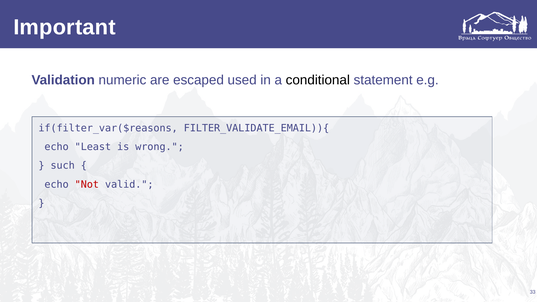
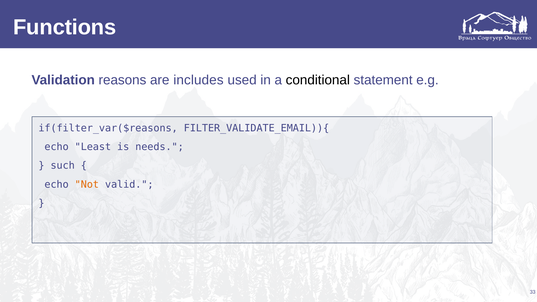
Important: Important -> Functions
numeric: numeric -> reasons
escaped: escaped -> includes
wrong: wrong -> needs
Not colour: red -> orange
